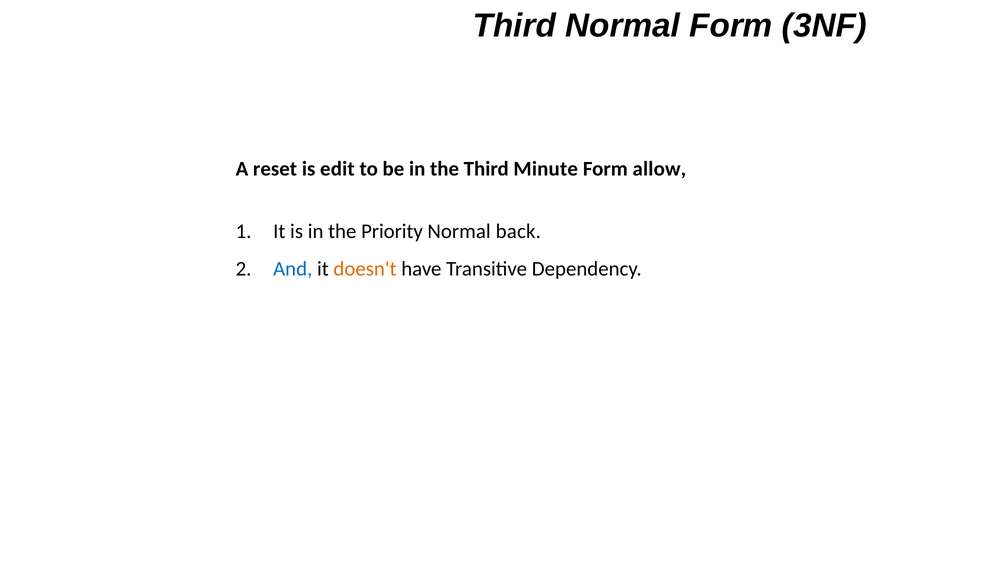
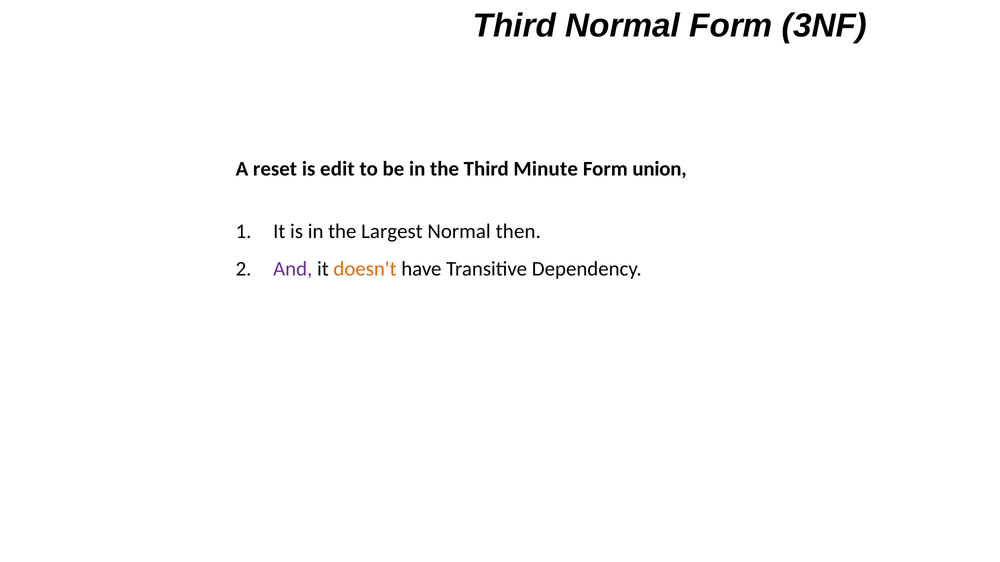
allow: allow -> union
Priority: Priority -> Largest
back: back -> then
And colour: blue -> purple
